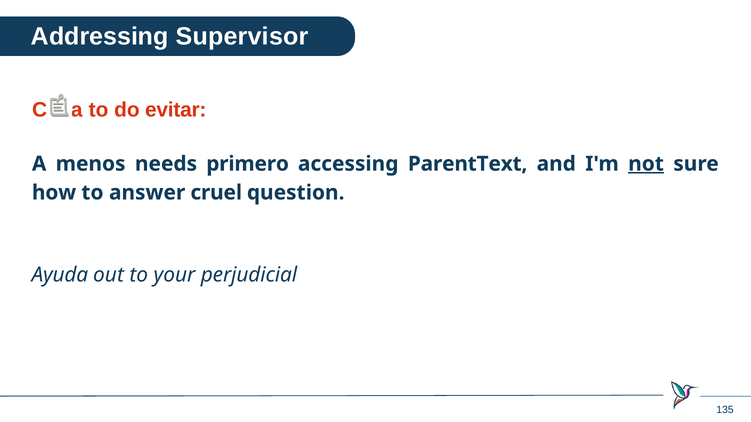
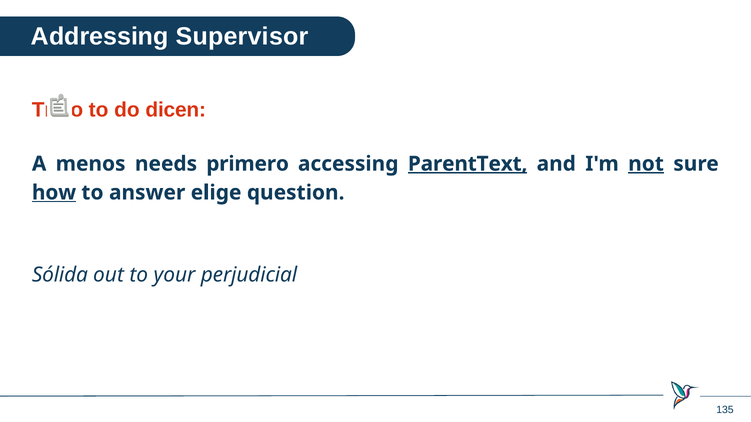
Casa: Casa -> Trato
evitar: evitar -> dicen
ParentText underline: none -> present
how underline: none -> present
cruel: cruel -> elige
Ayuda: Ayuda -> Sólida
